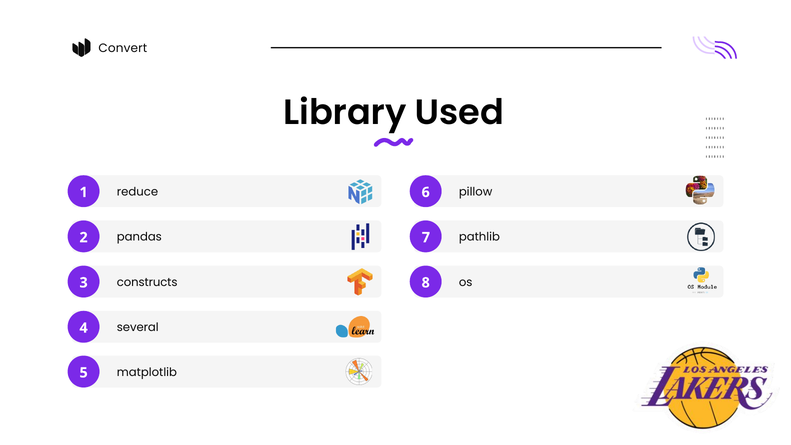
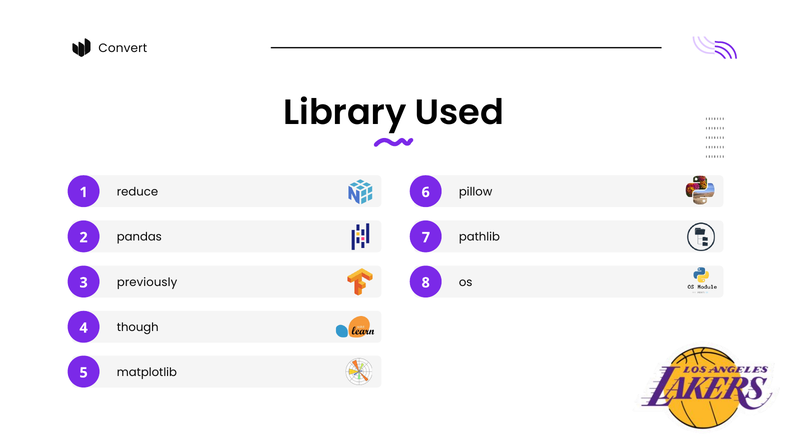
constructs: constructs -> previously
several: several -> though
